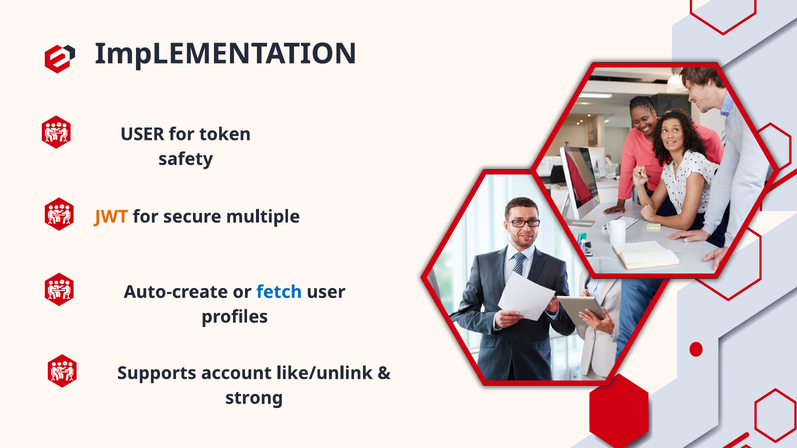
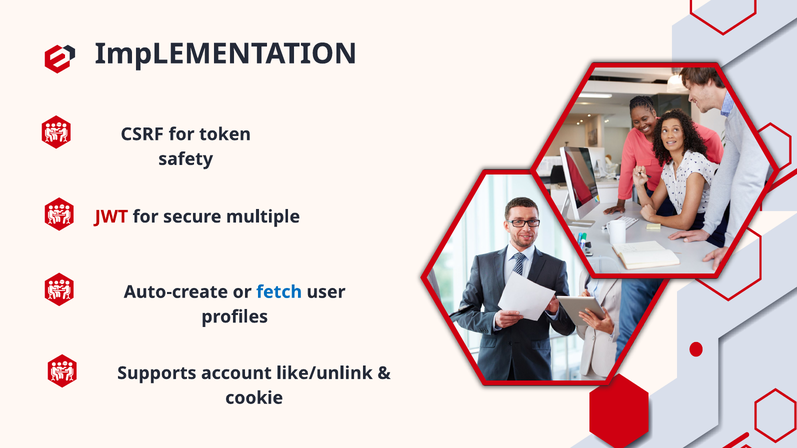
USER at (142, 134): USER -> CSRF
JWT colour: orange -> red
strong: strong -> cookie
